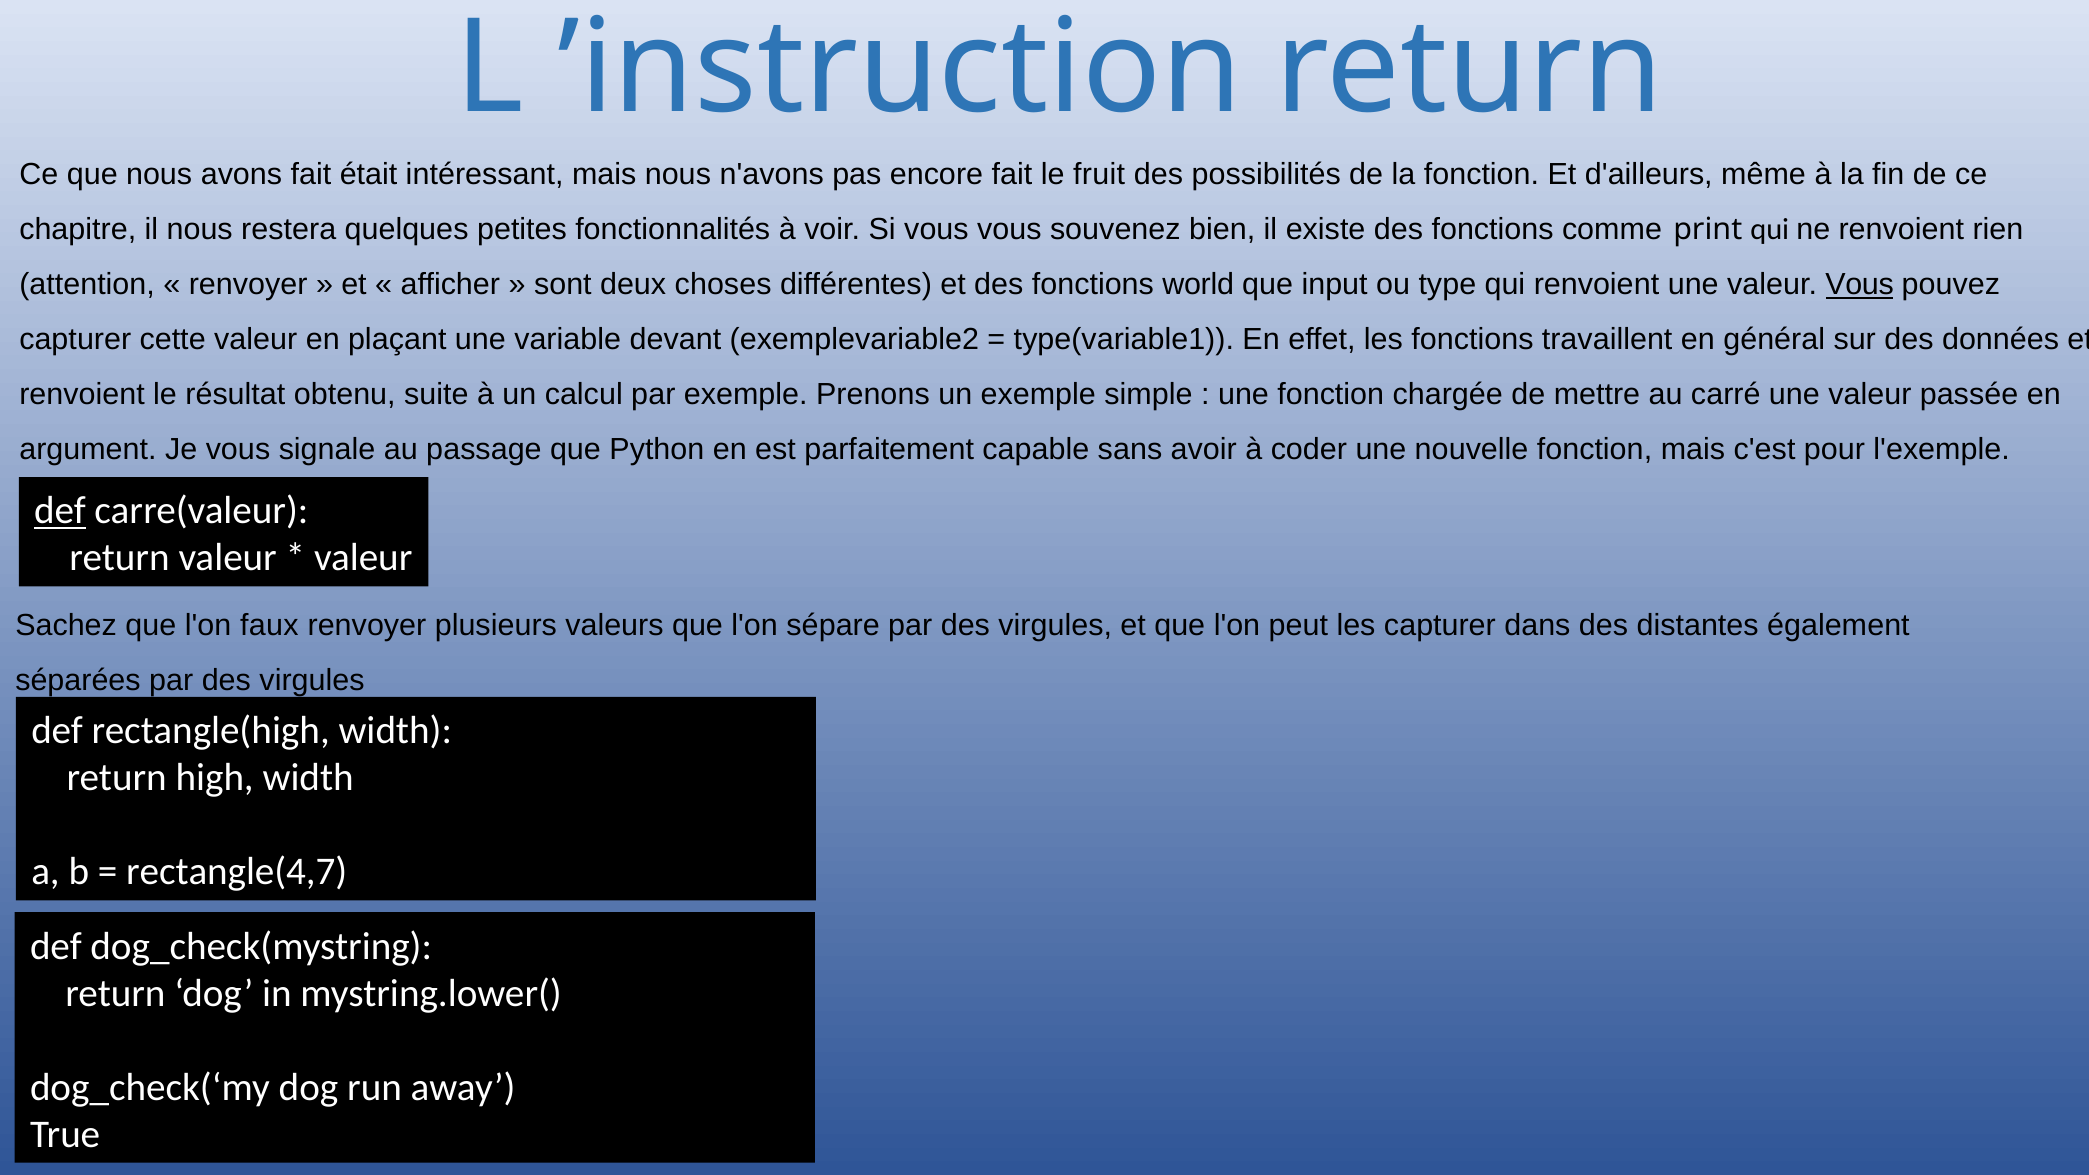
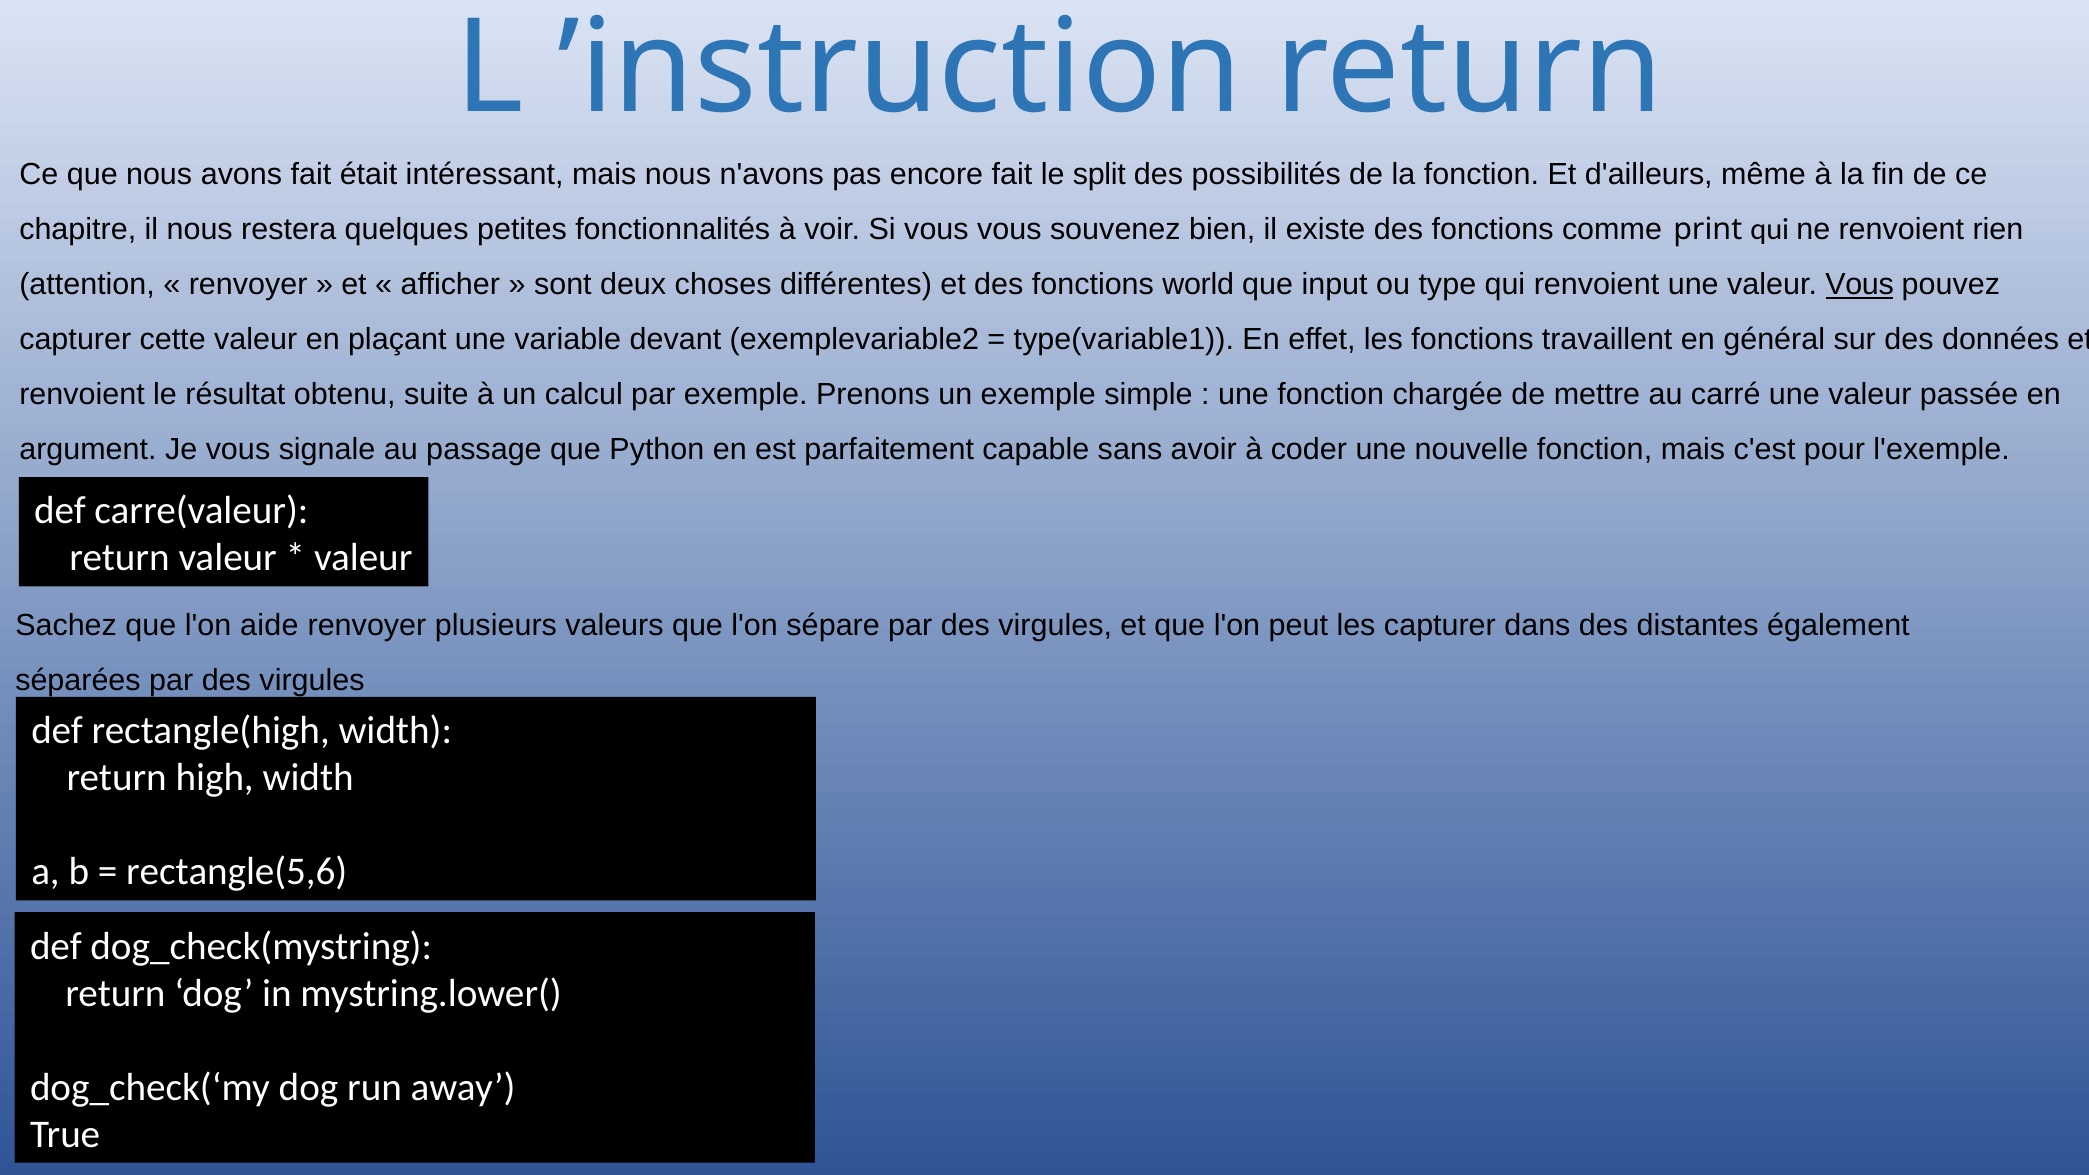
fruit: fruit -> split
def at (60, 511) underline: present -> none
faux: faux -> aide
rectangle(4,7: rectangle(4,7 -> rectangle(5,6
